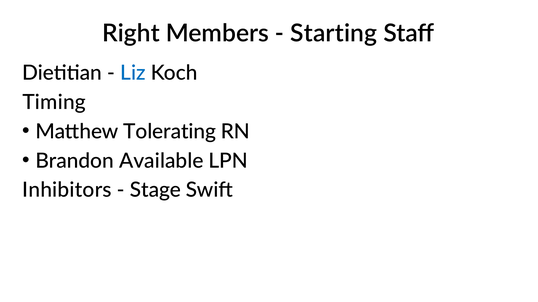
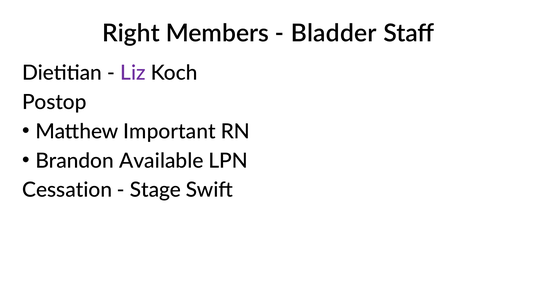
Starting: Starting -> Bladder
Liz colour: blue -> purple
Timing: Timing -> Postop
Tolerating: Tolerating -> Important
Inhibitors: Inhibitors -> Cessation
